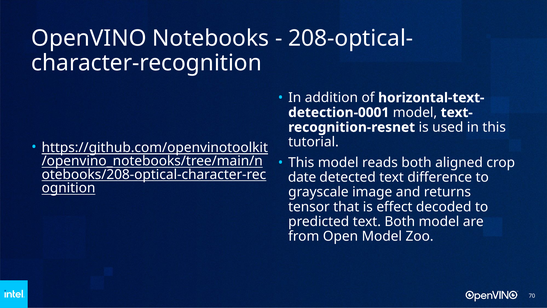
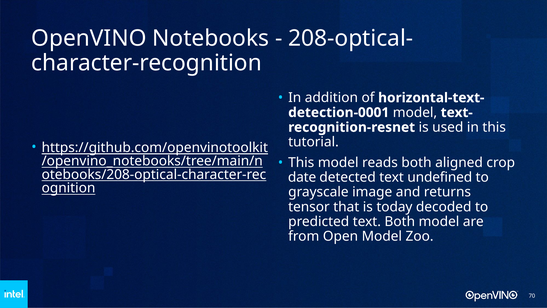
difference: difference -> undefined
effect: effect -> today
